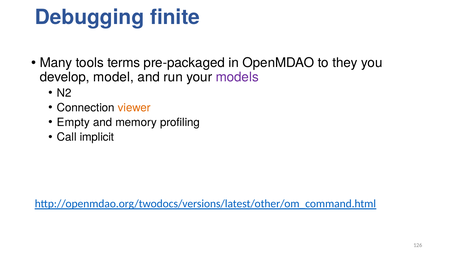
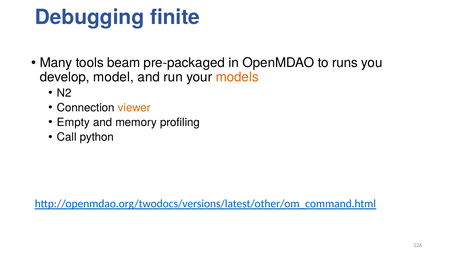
terms: terms -> beam
they: they -> runs
models colour: purple -> orange
implicit: implicit -> python
